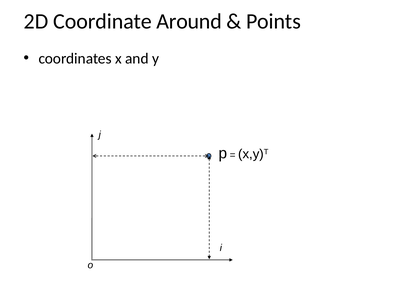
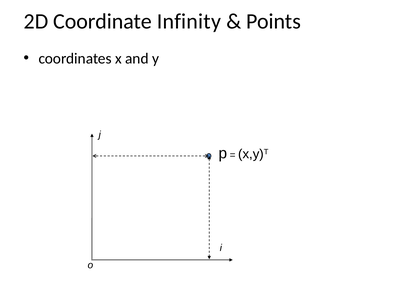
Around: Around -> Infinity
